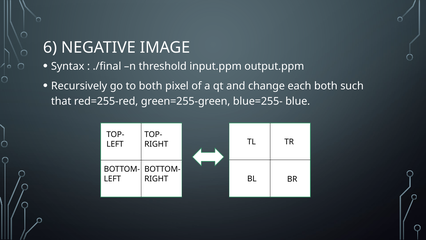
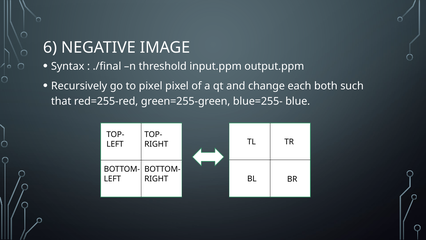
to both: both -> pixel
